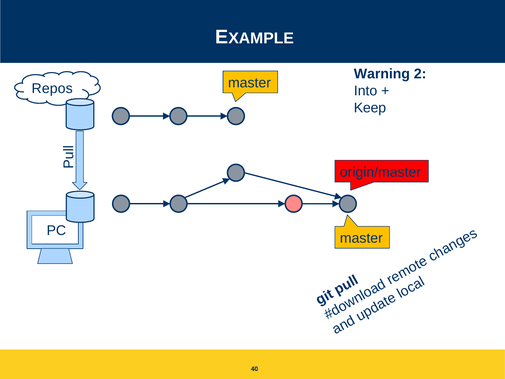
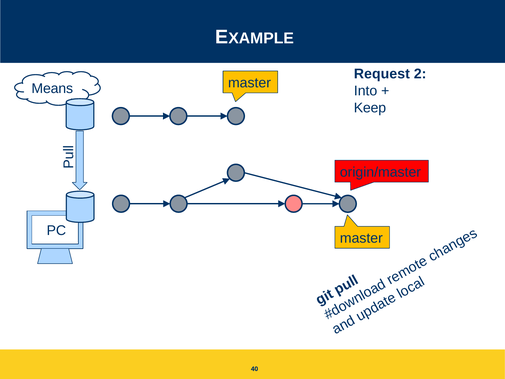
Warning: Warning -> Request
Repos: Repos -> Means
